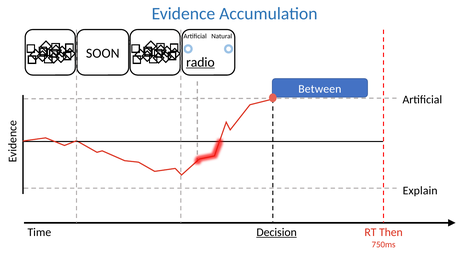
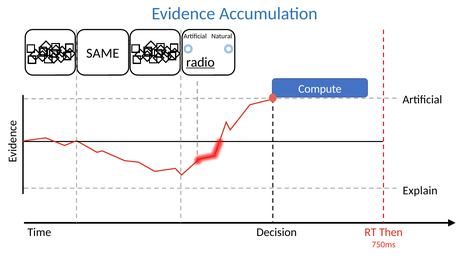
SOON: SOON -> SAME
Between: Between -> Compute
Decision underline: present -> none
